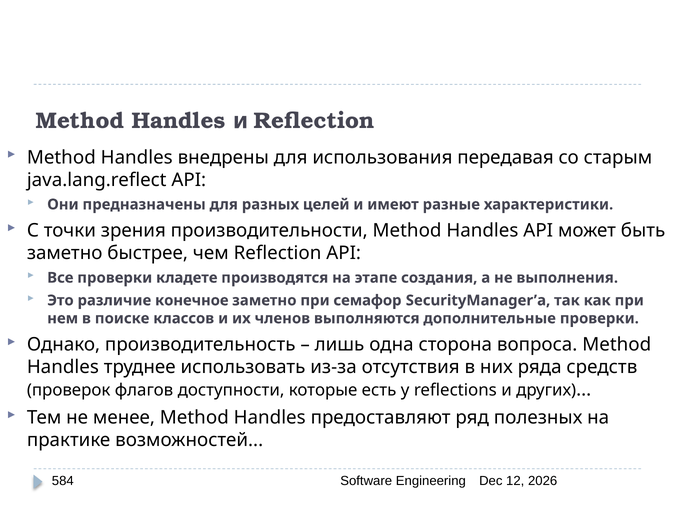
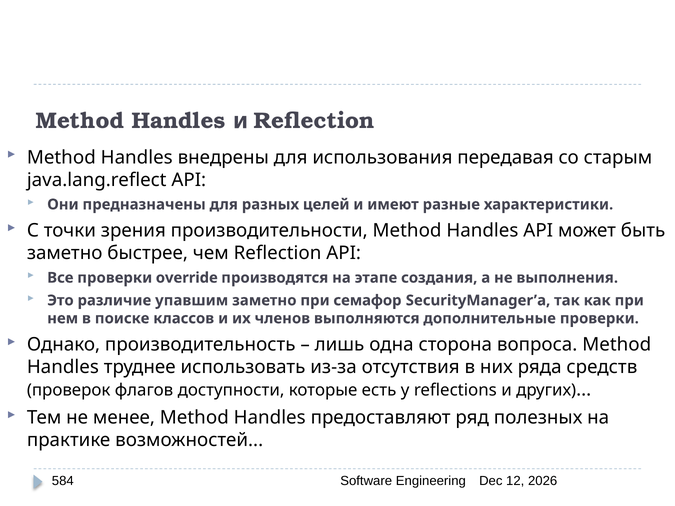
кладете: кладете -> override
конечное: конечное -> упавшим
